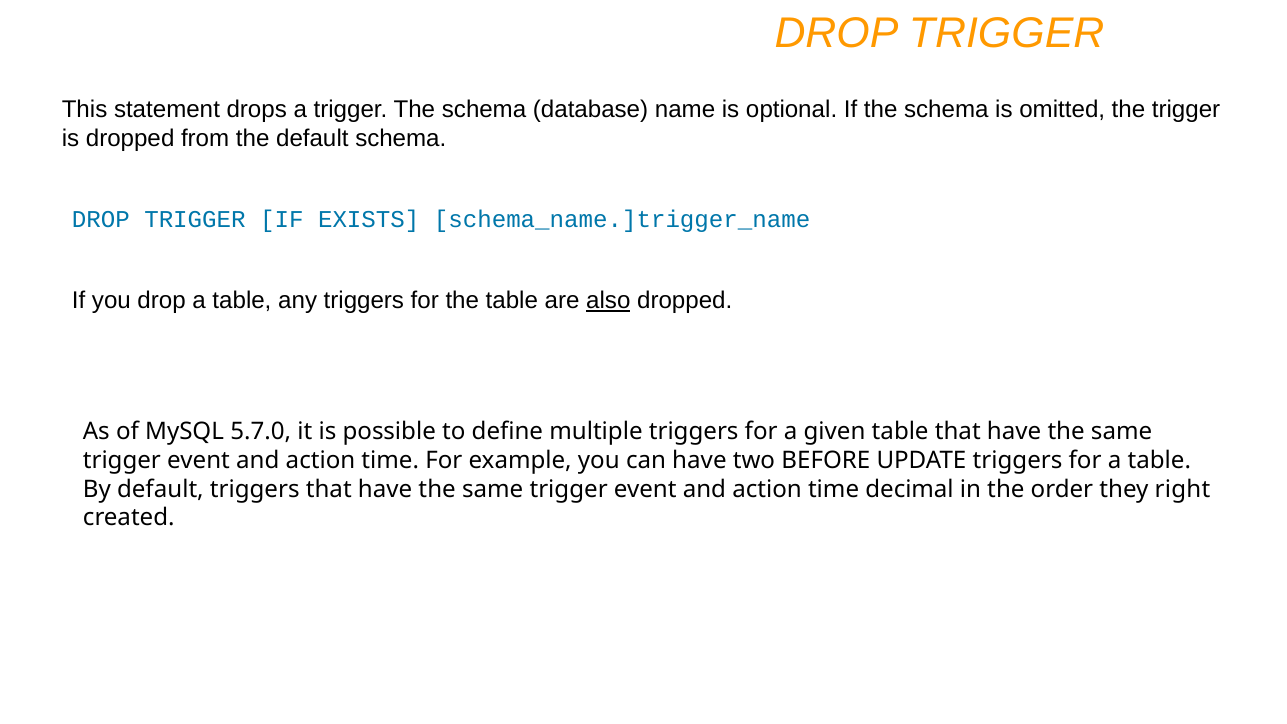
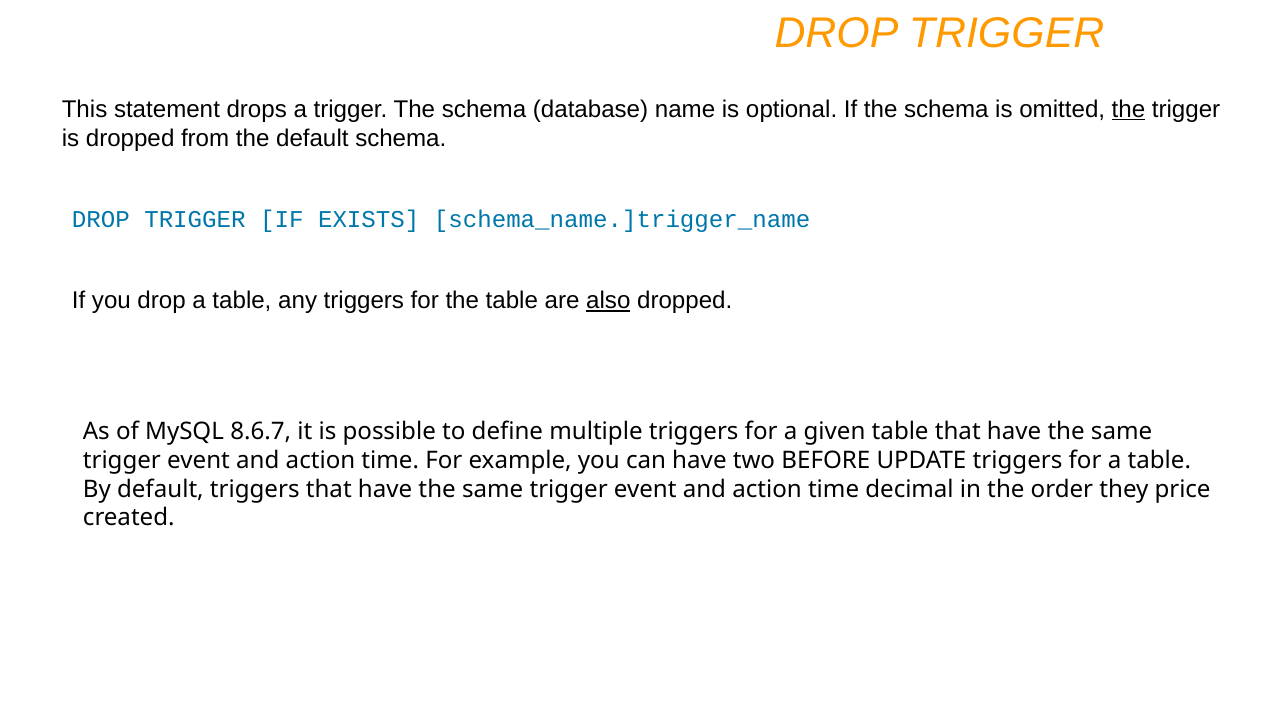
the at (1128, 109) underline: none -> present
5.7.0: 5.7.0 -> 8.6.7
right: right -> price
